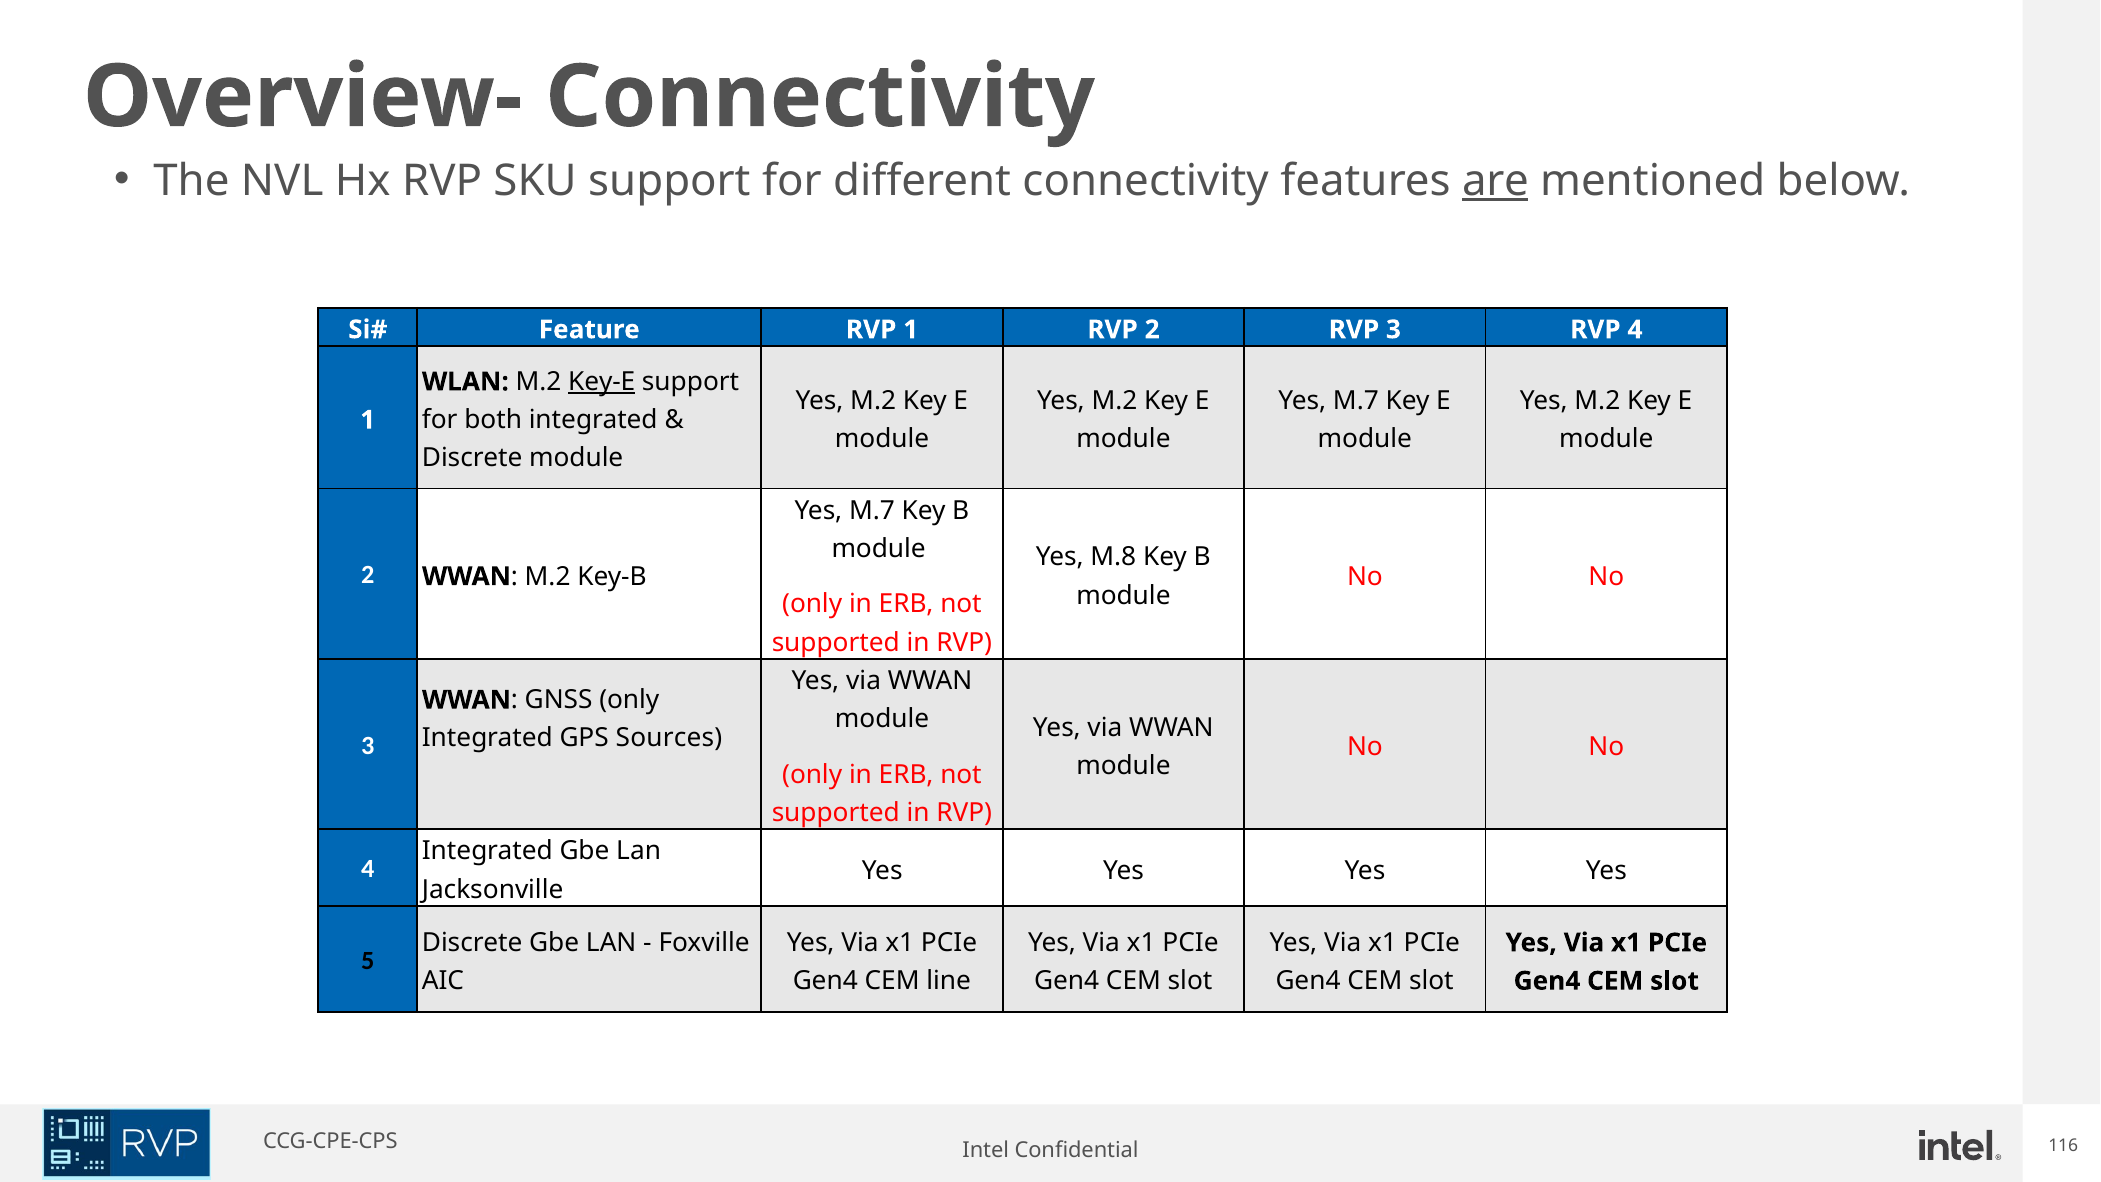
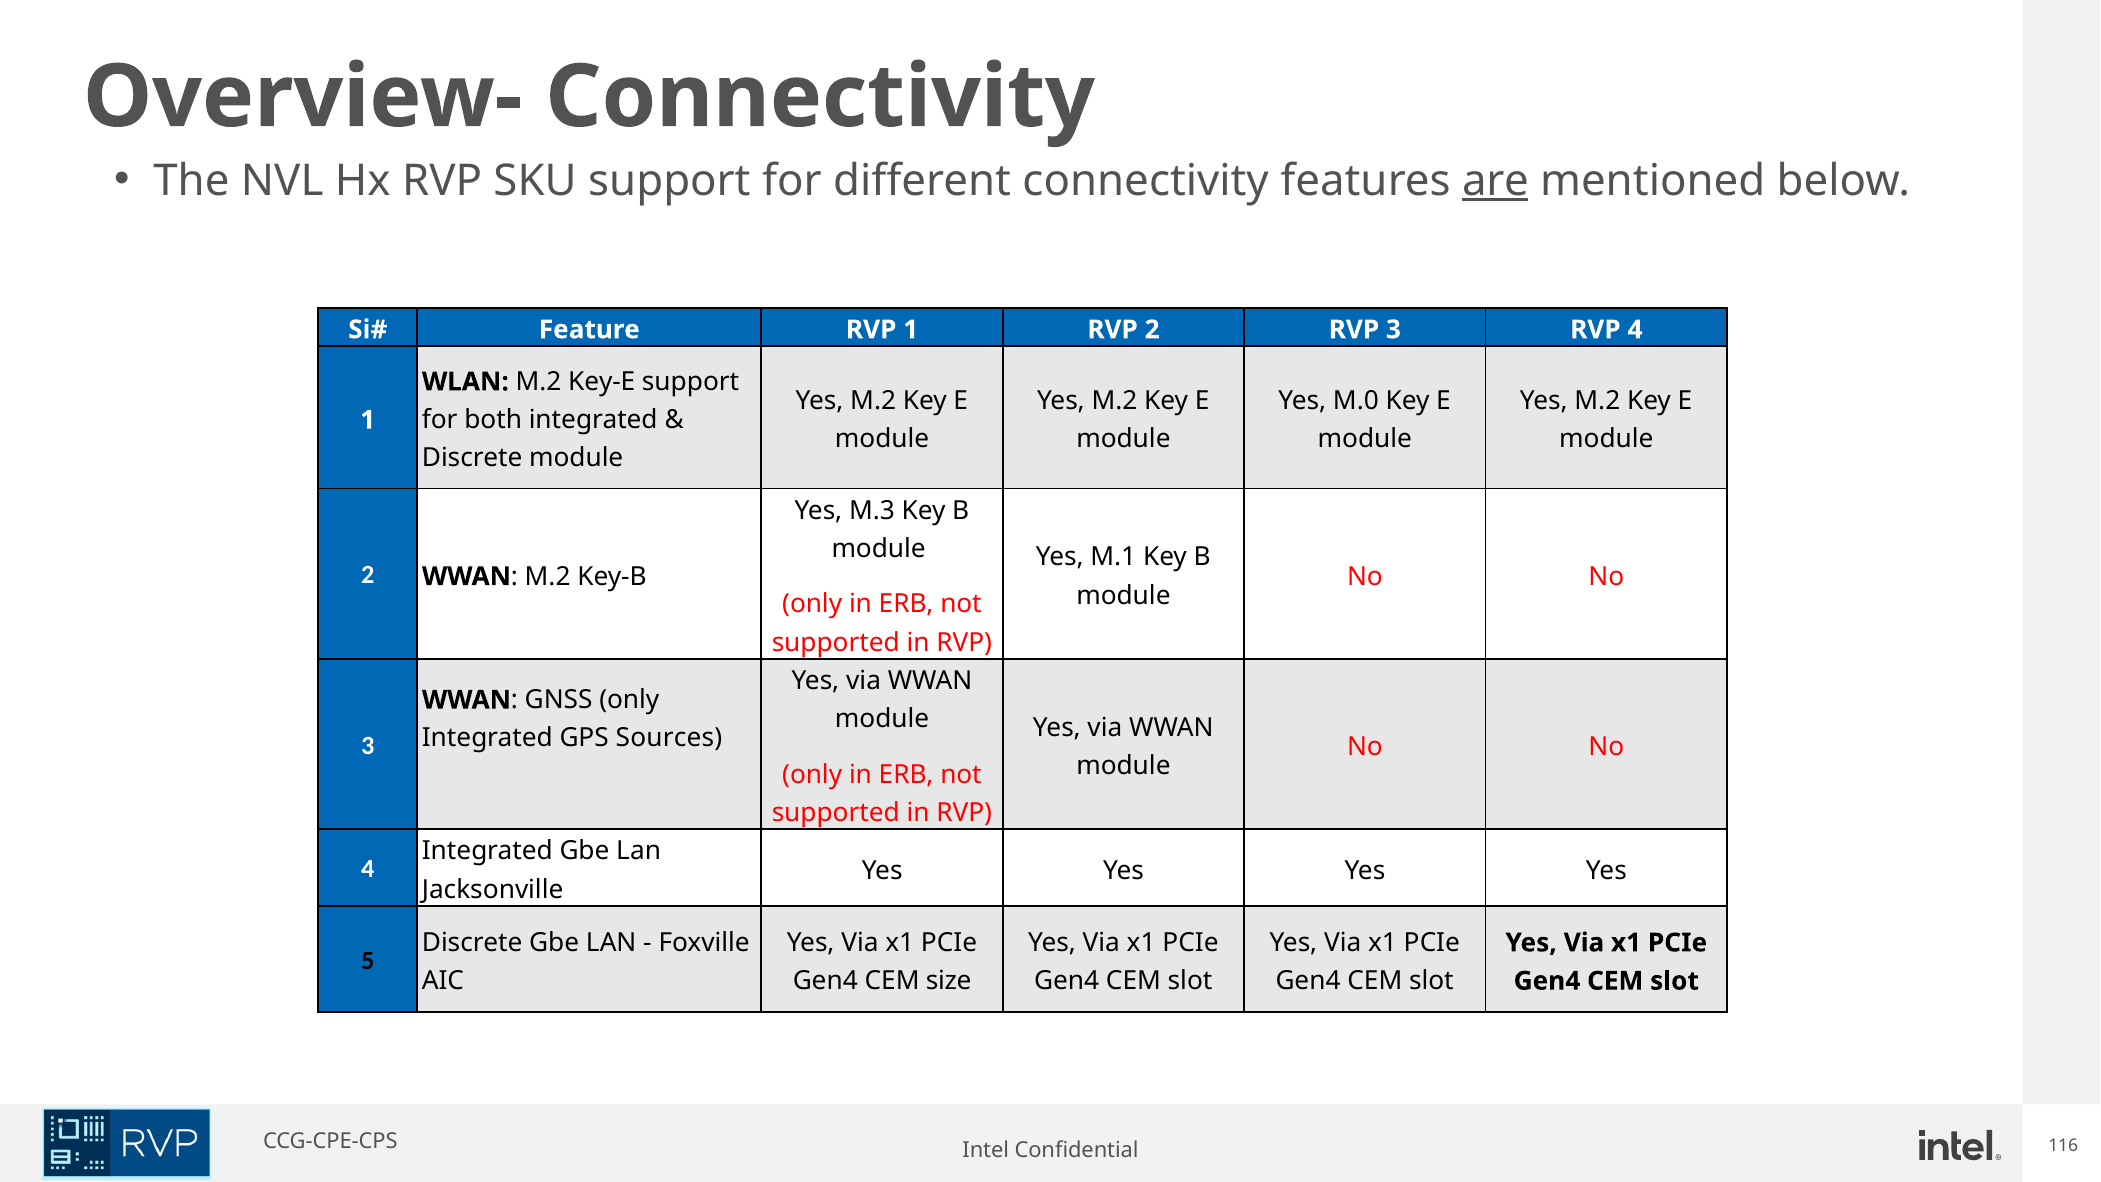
Key-E underline: present -> none
M.7 at (1356, 401): M.7 -> M.0
M.7 at (872, 510): M.7 -> M.3
M.8: M.8 -> M.1
line: line -> size
